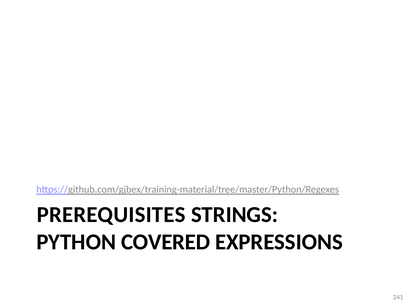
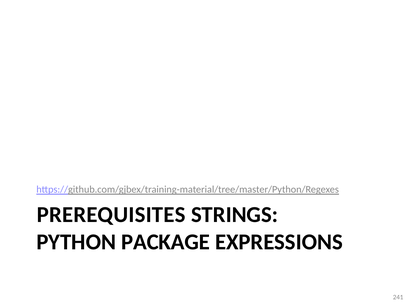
COVERED: COVERED -> PACKAGE
